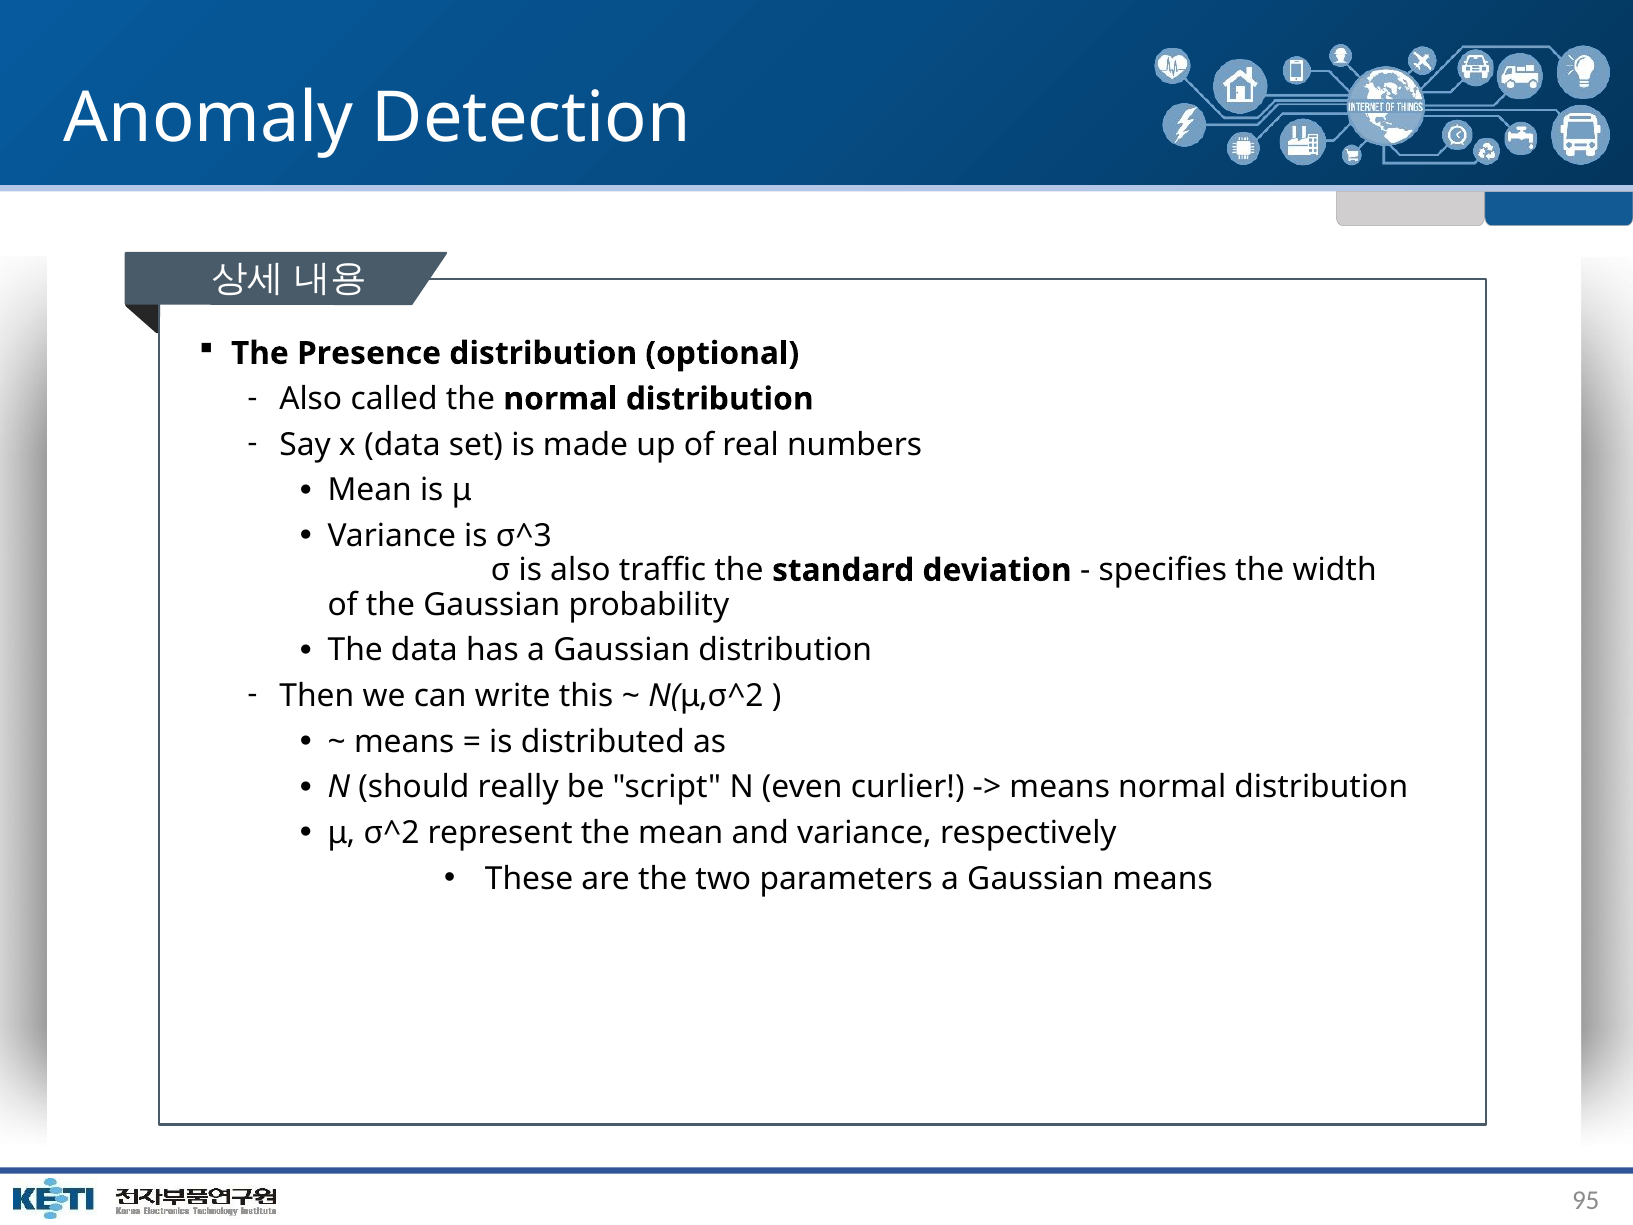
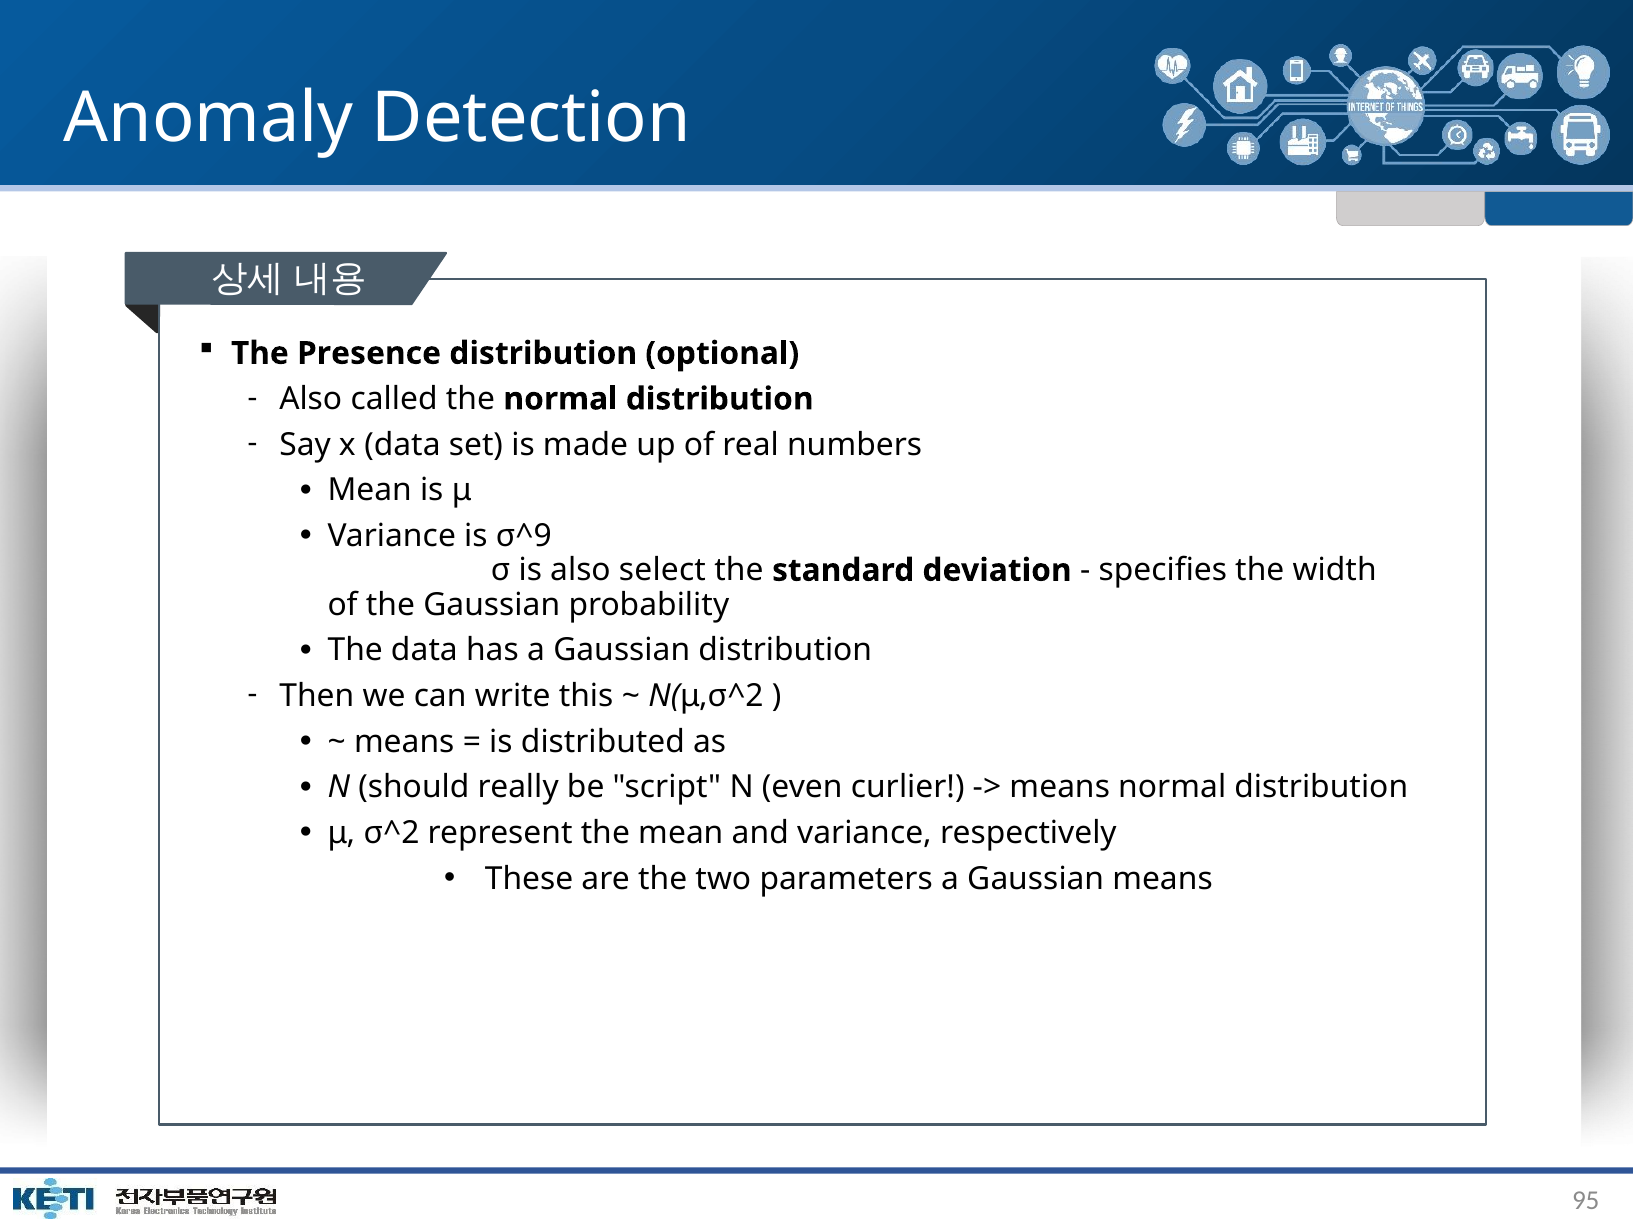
σ^3: σ^3 -> σ^9
traffic: traffic -> select
